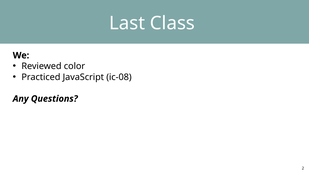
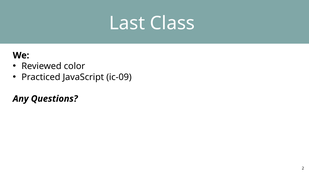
ic-08: ic-08 -> ic-09
